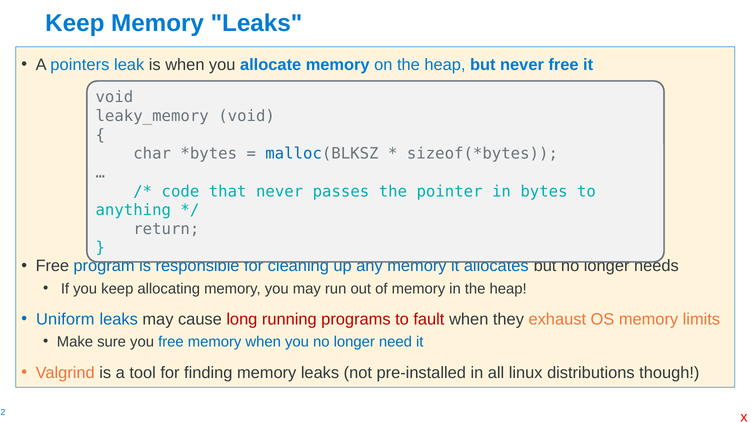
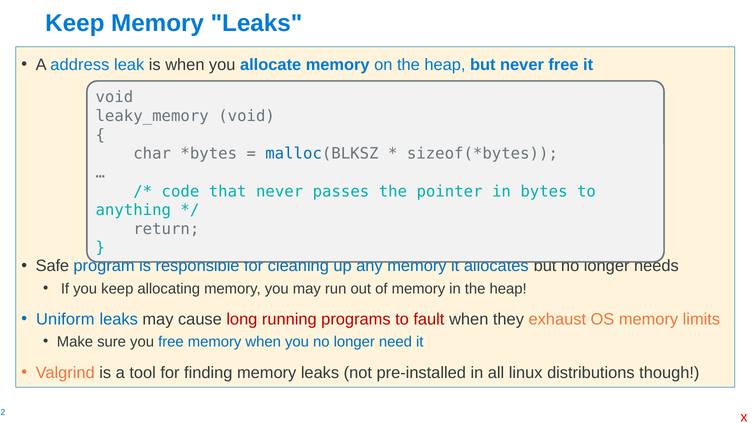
pointers: pointers -> address
Free at (52, 266): Free -> Safe
